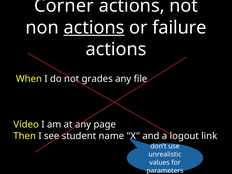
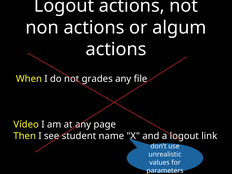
Corner at (64, 6): Corner -> Logout
actions at (94, 28) underline: present -> none
failure: failure -> algum
